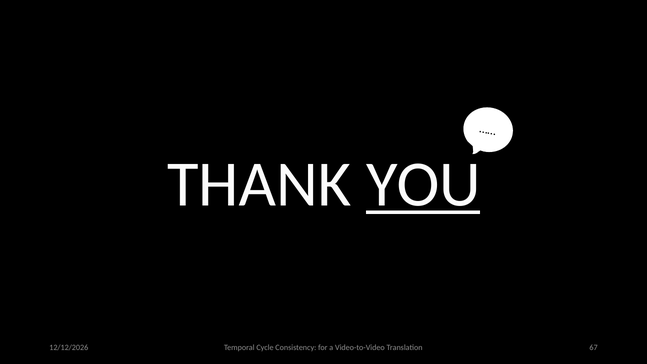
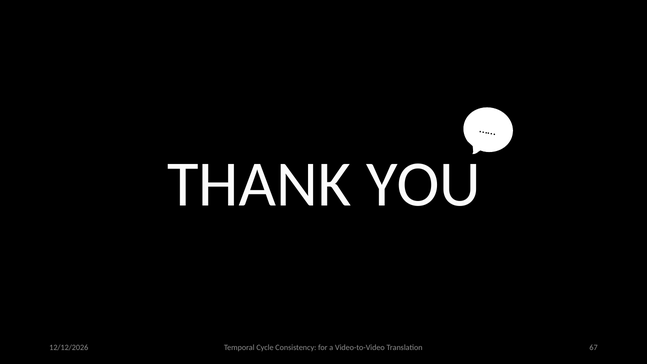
YOU underline: present -> none
